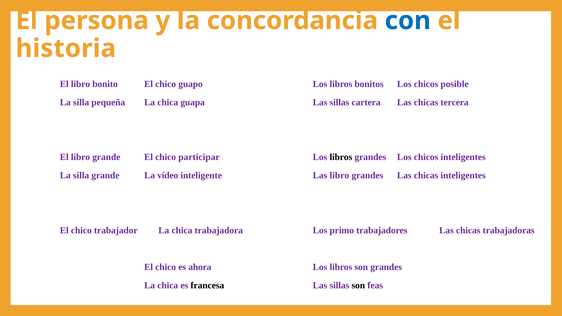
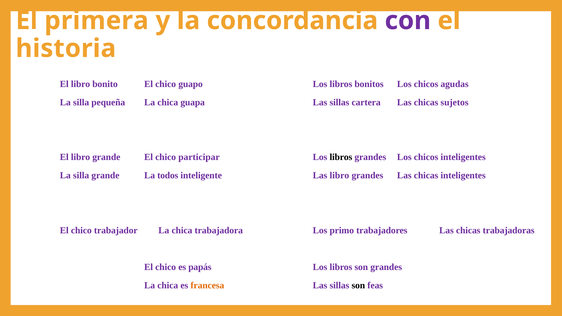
persona: persona -> primera
con colour: blue -> purple
posible: posible -> agudas
tercera: tercera -> sujetos
vídeo: vídeo -> todos
ahora: ahora -> papás
francesa colour: black -> orange
